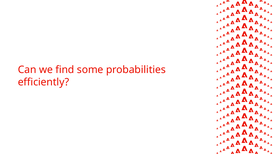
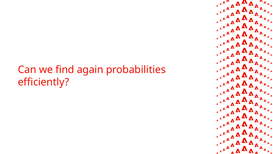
some: some -> again
